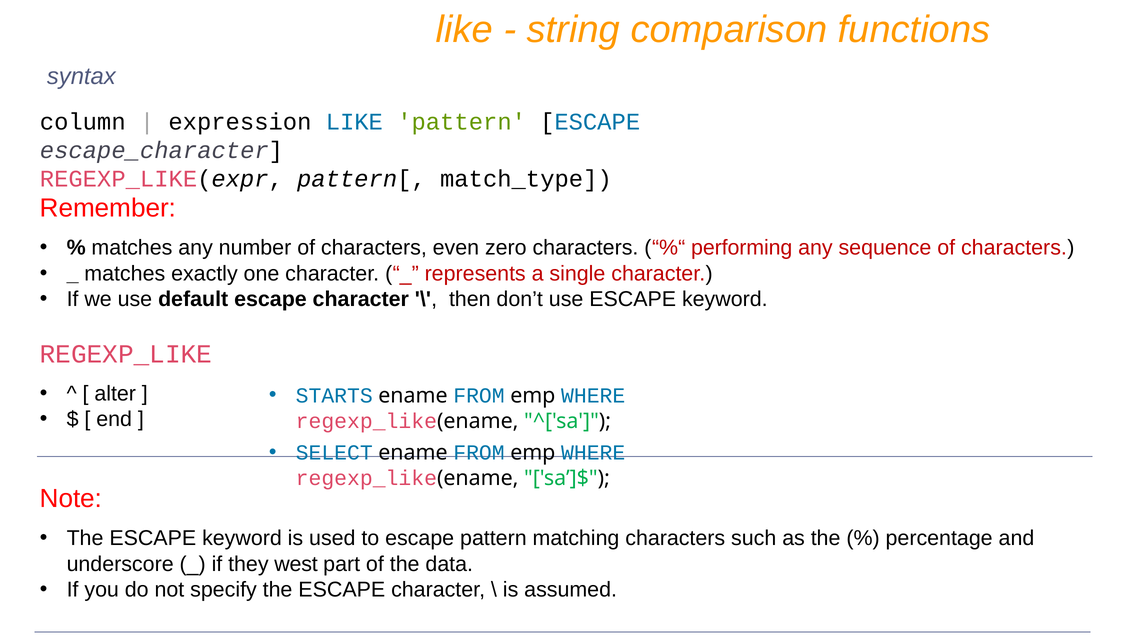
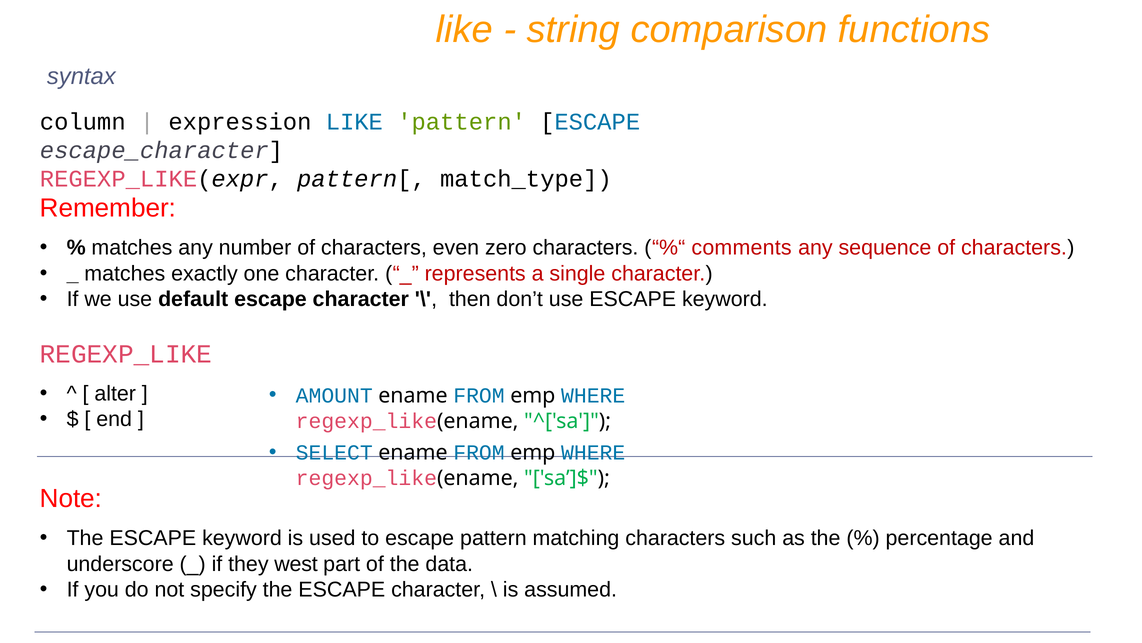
performing: performing -> comments
STARTS: STARTS -> AMOUNT
